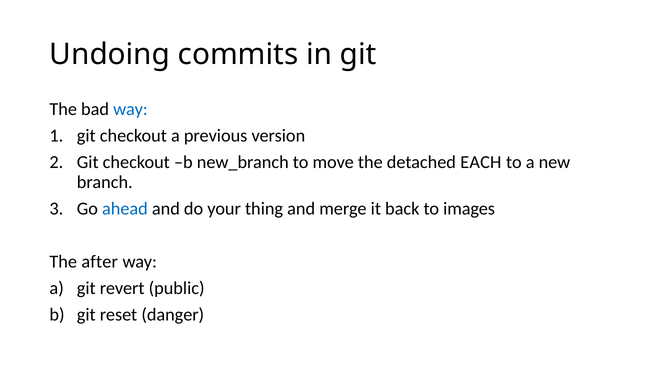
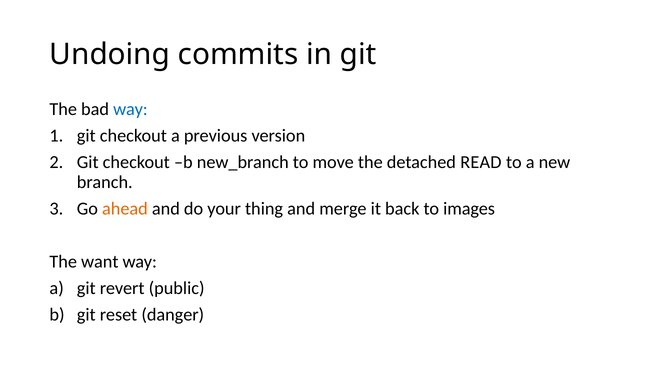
EACH: EACH -> READ
ahead colour: blue -> orange
after: after -> want
